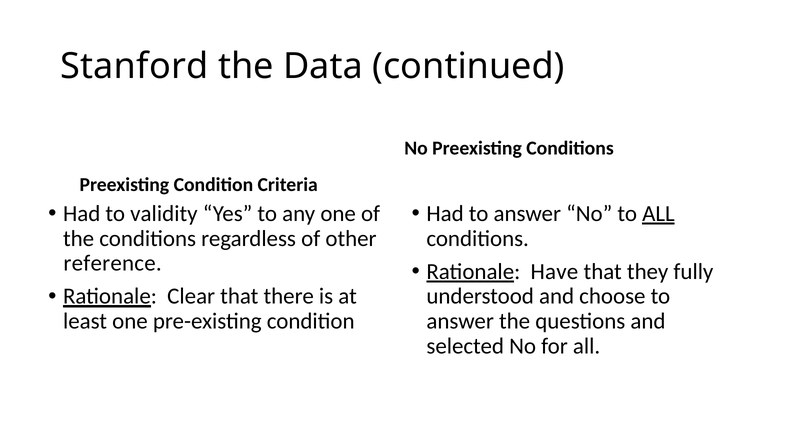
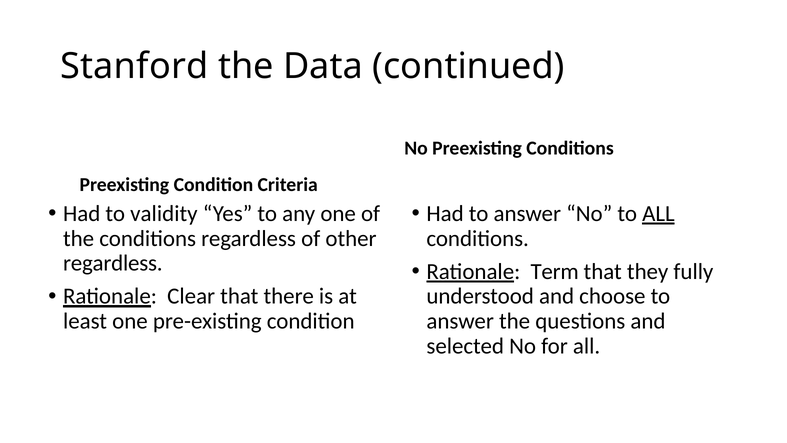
reference at (113, 263): reference -> regardless
Have: Have -> Term
